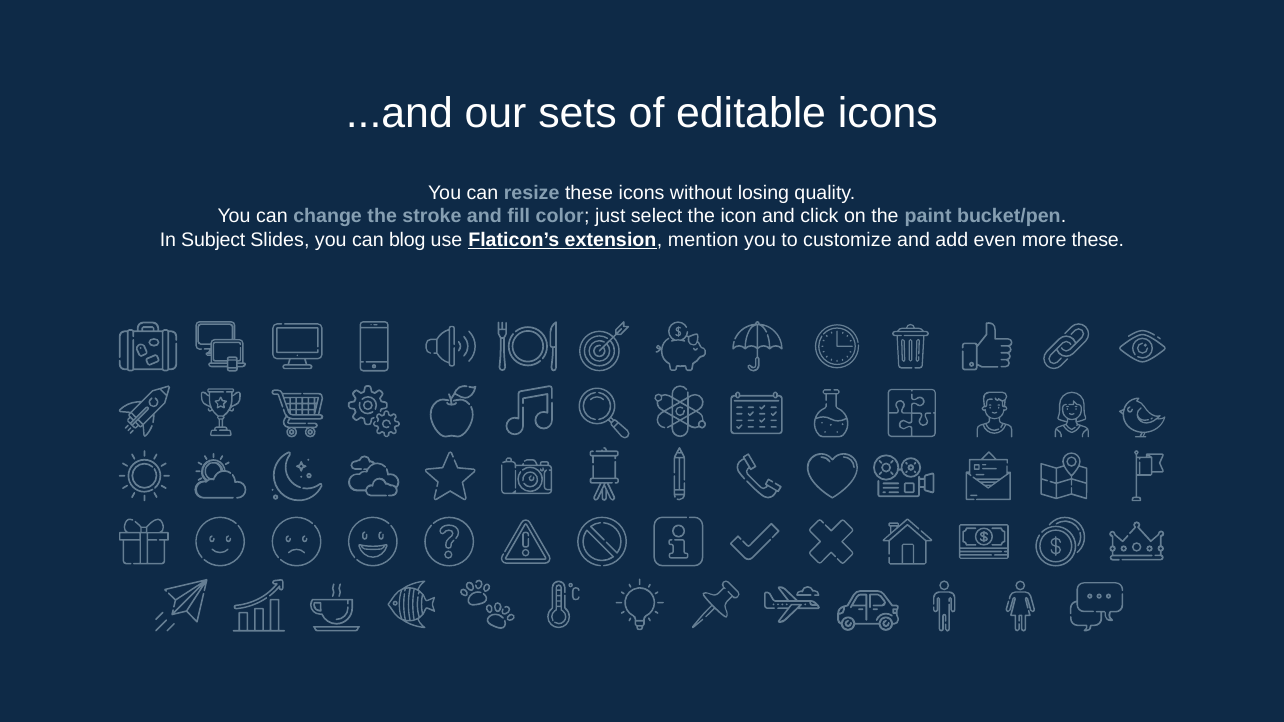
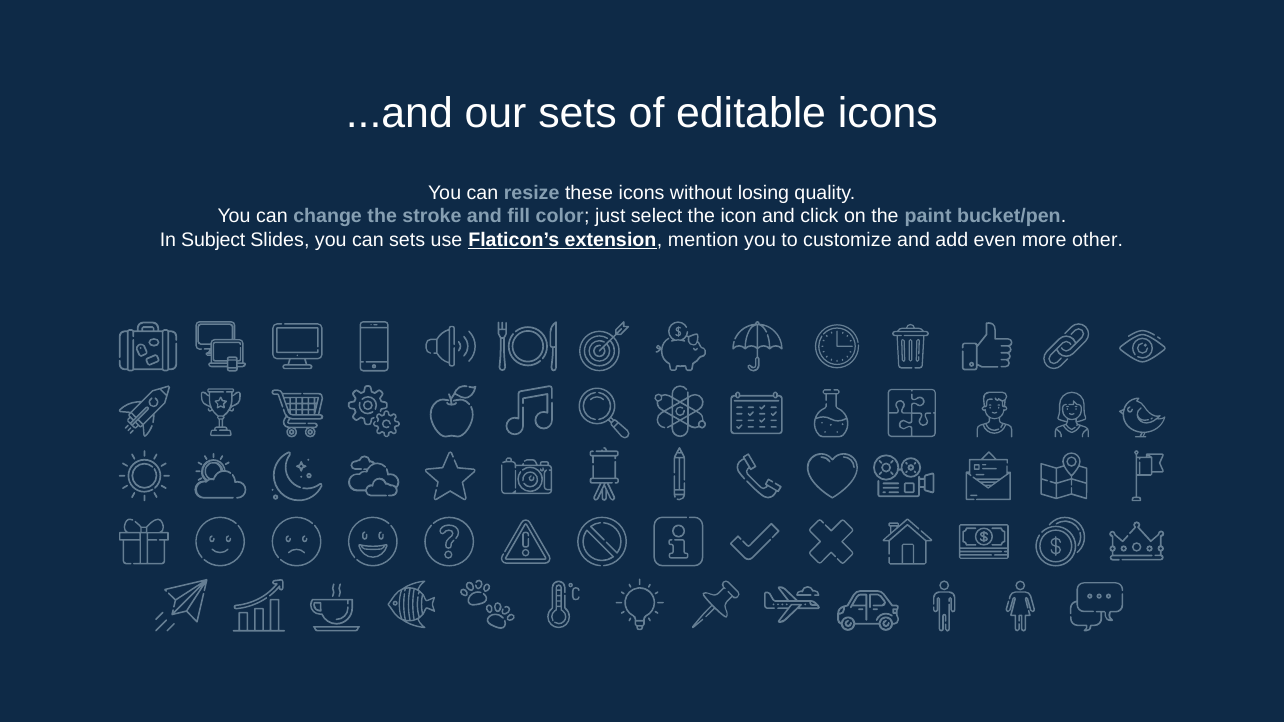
can blog: blog -> sets
more these: these -> other
